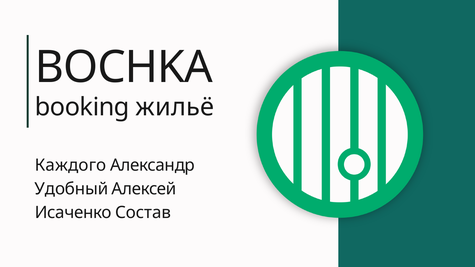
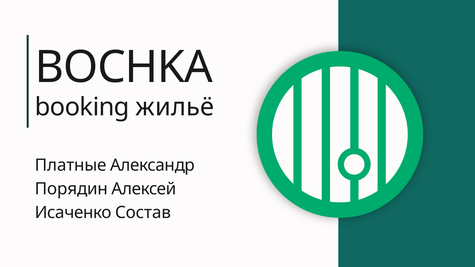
Каждого: Каждого -> Платные
Удобный: Удобный -> Порядин
